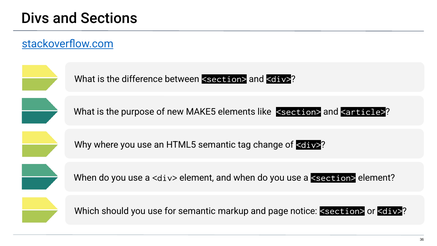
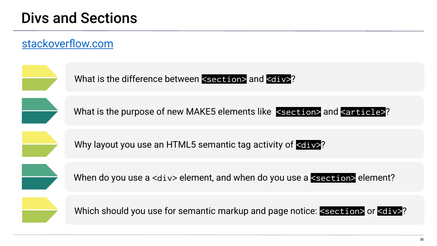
where: where -> layout
change: change -> activity
